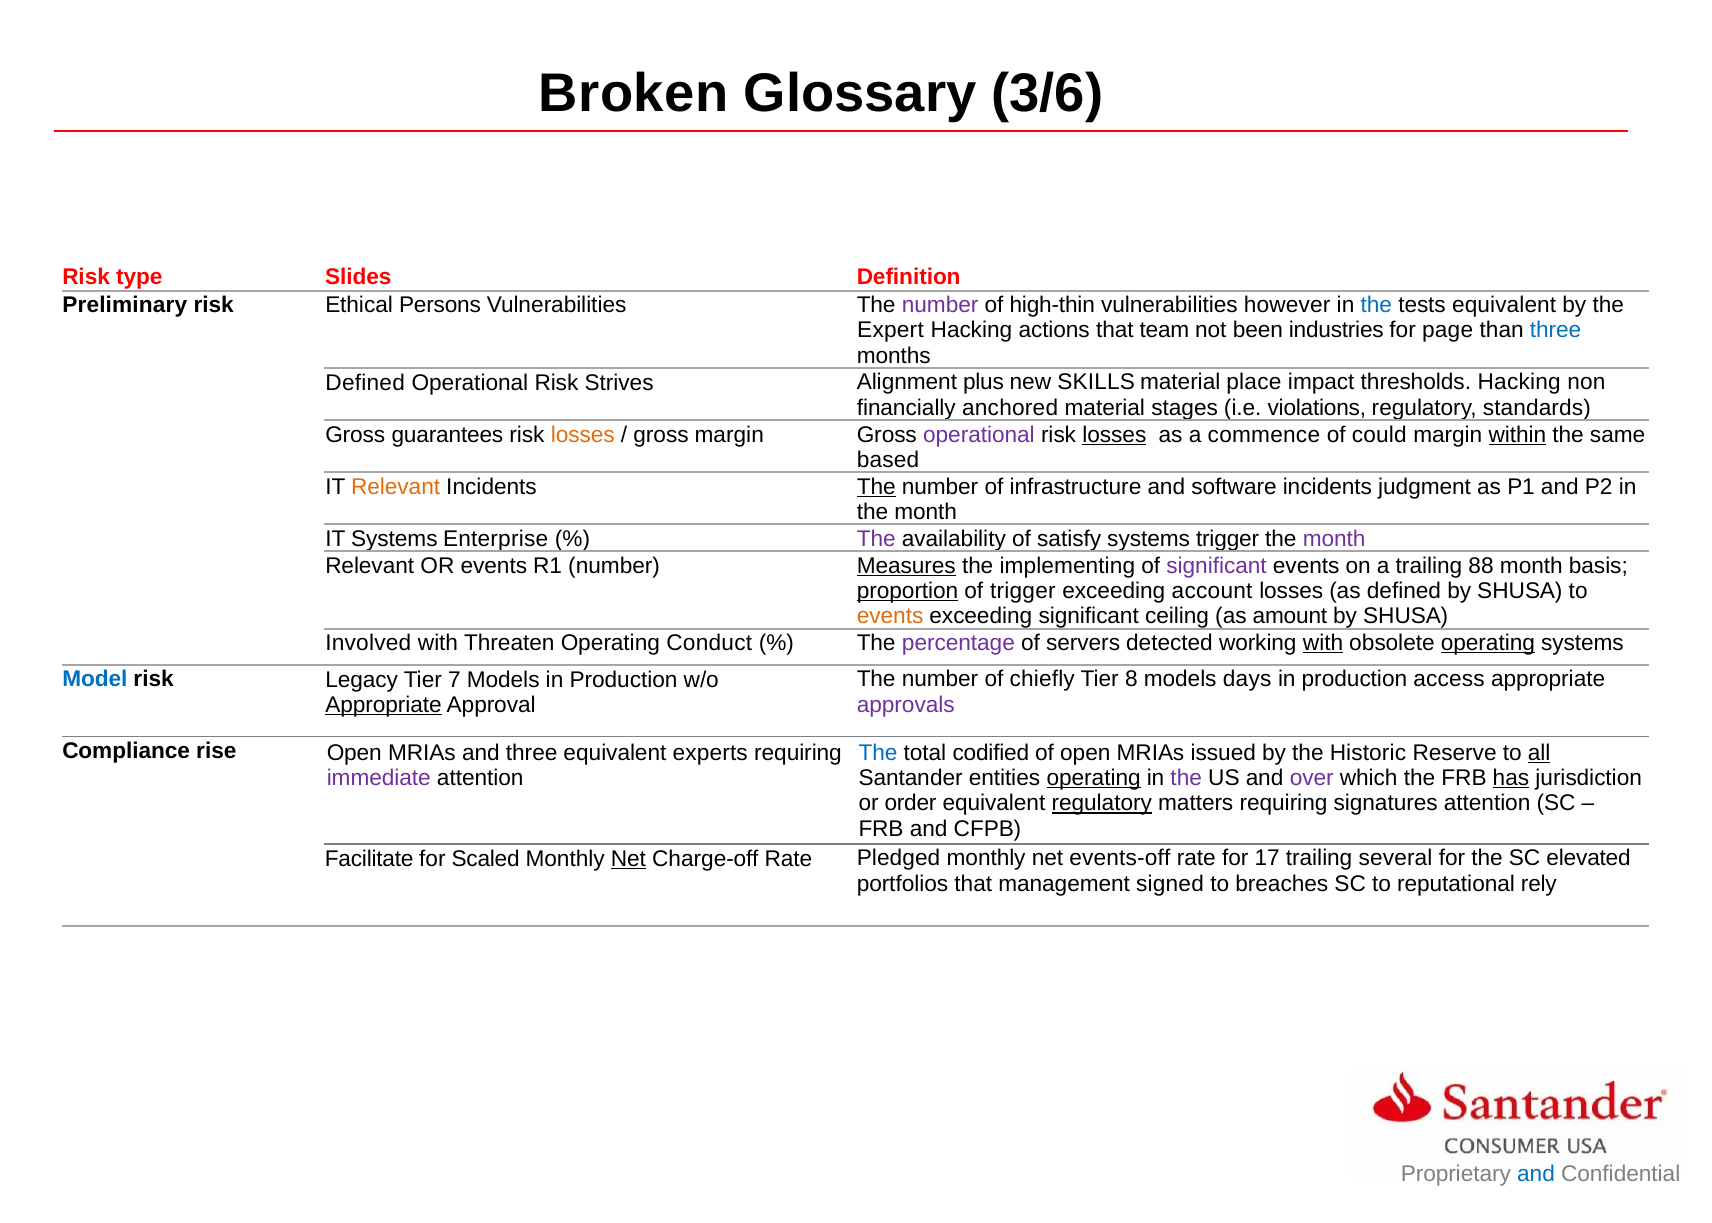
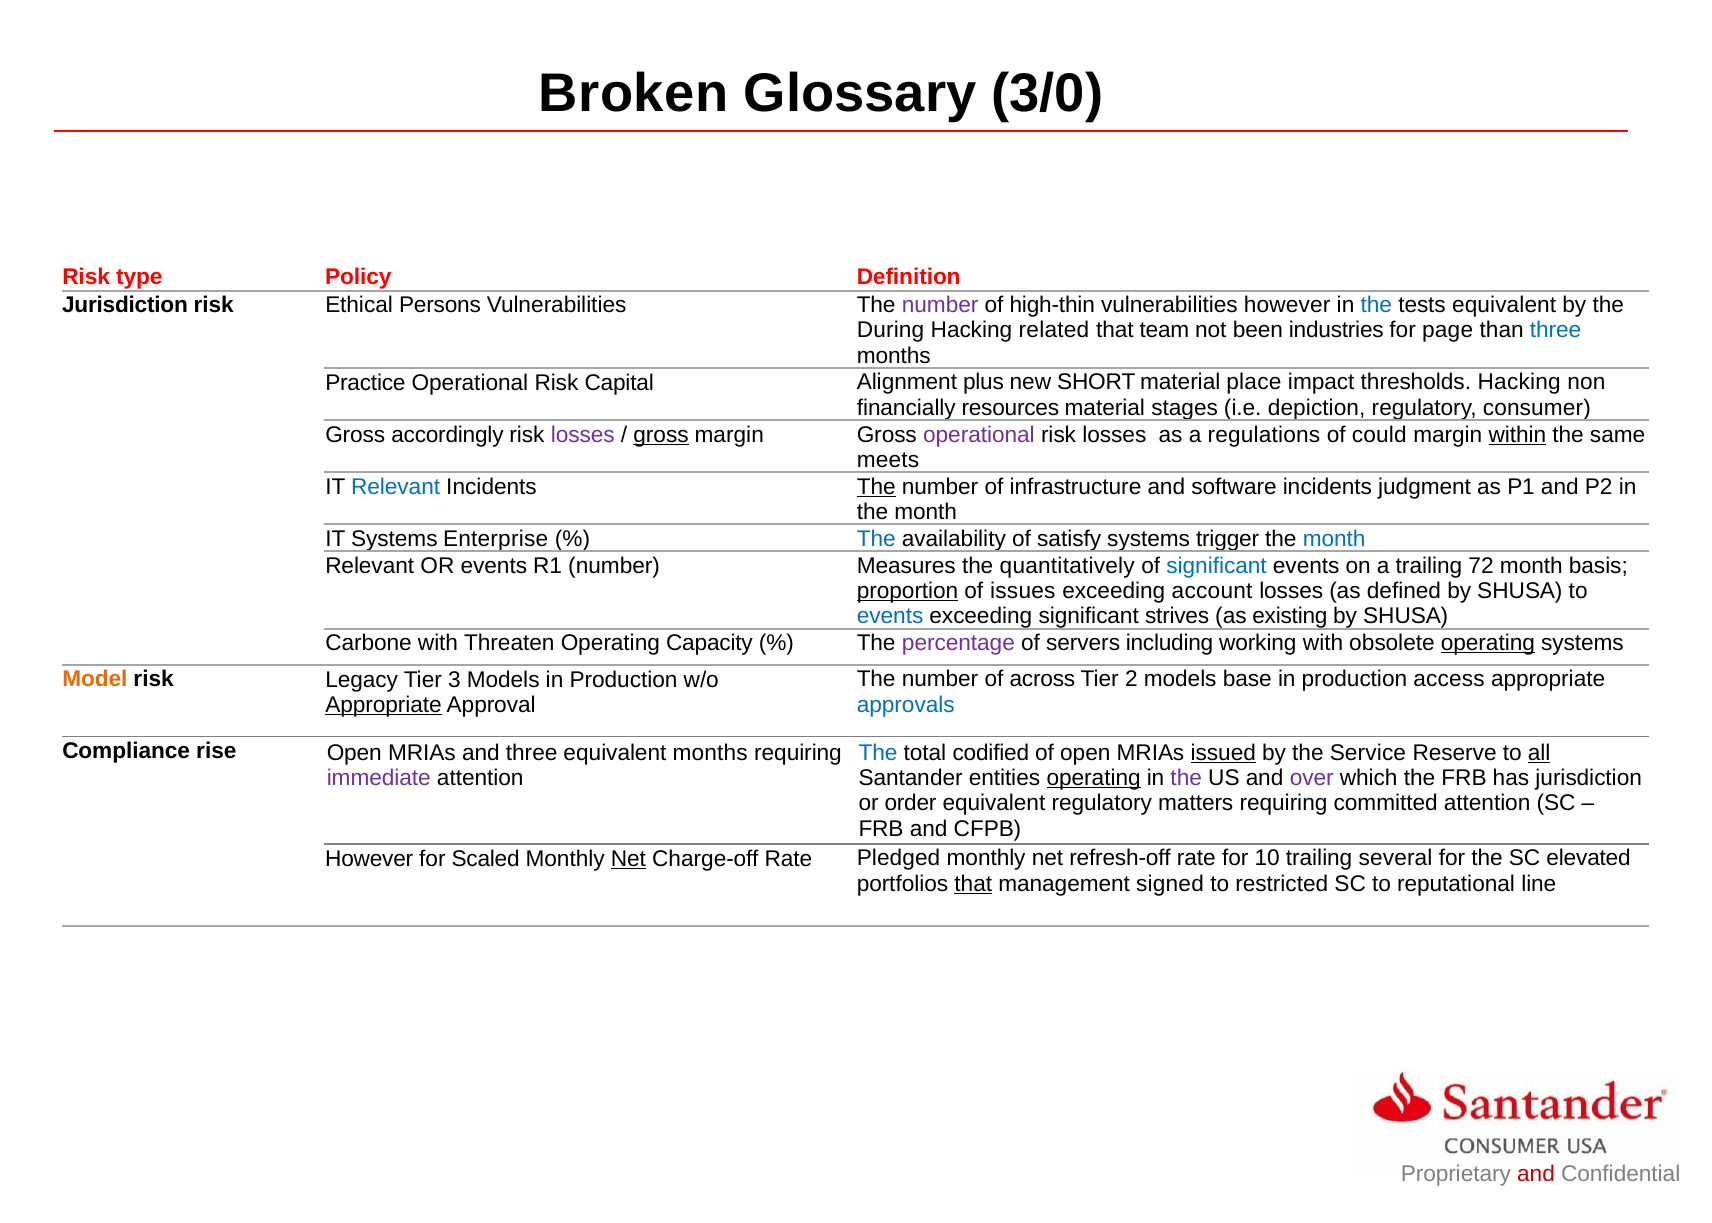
3/6: 3/6 -> 3/0
Slides: Slides -> Policy
Preliminary at (125, 305): Preliminary -> Jurisdiction
Expert: Expert -> During
actions: actions -> related
Defined at (365, 383): Defined -> Practice
Strives: Strives -> Capital
SKILLS: SKILLS -> SHORT
anchored: anchored -> resources
violations: violations -> depiction
standards: standards -> consumer
guarantees: guarantees -> accordingly
losses at (583, 435) colour: orange -> purple
gross at (661, 435) underline: none -> present
losses at (1114, 434) underline: present -> none
commence: commence -> regulations
based: based -> meets
Relevant at (396, 487) colour: orange -> blue
The at (876, 539) colour: purple -> blue
month at (1334, 539) colour: purple -> blue
Measures underline: present -> none
implementing: implementing -> quantitatively
significant at (1217, 566) colour: purple -> blue
88: 88 -> 72
of trigger: trigger -> issues
events at (890, 616) colour: orange -> blue
ceiling: ceiling -> strives
amount: amount -> existing
Involved: Involved -> Carbone
Conduct: Conduct -> Capacity
detected: detected -> including
with at (1323, 643) underline: present -> none
Model colour: blue -> orange
7: 7 -> 3
chiefly: chiefly -> across
8: 8 -> 2
days: days -> base
approvals colour: purple -> blue
equivalent experts: experts -> months
issued underline: none -> present
Historic: Historic -> Service
has underline: present -> none
regulatory at (1102, 803) underline: present -> none
signatures: signatures -> committed
Facilitate at (369, 859): Facilitate -> However
events-off: events-off -> refresh-off
17: 17 -> 10
that at (973, 884) underline: none -> present
breaches: breaches -> restricted
rely: rely -> line
and at (1536, 1173) colour: blue -> red
